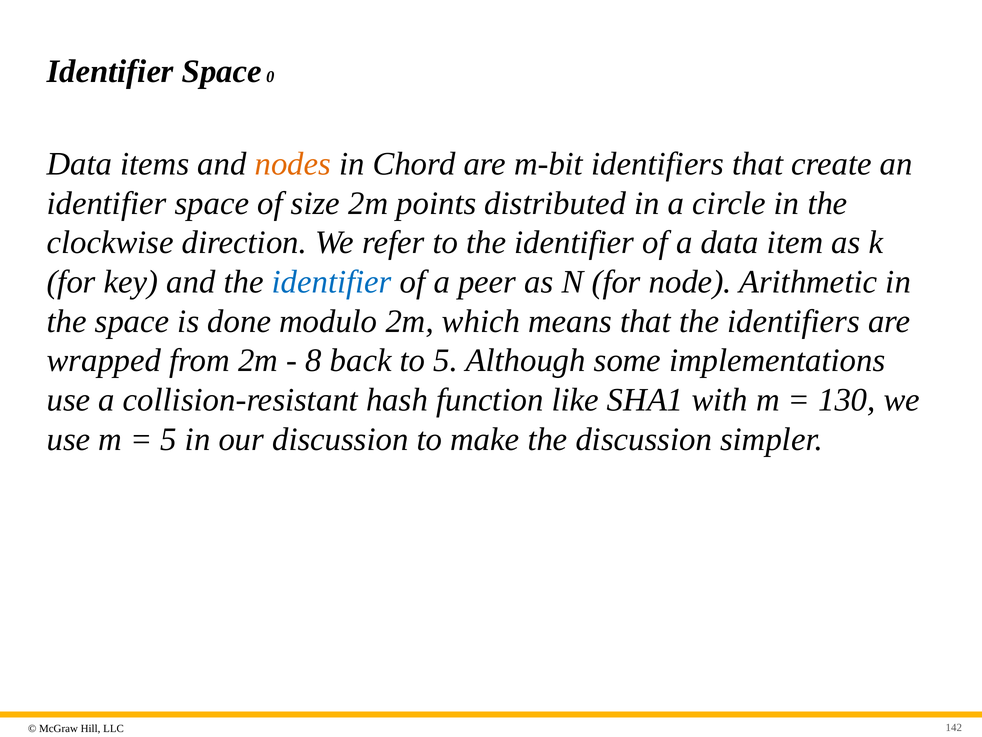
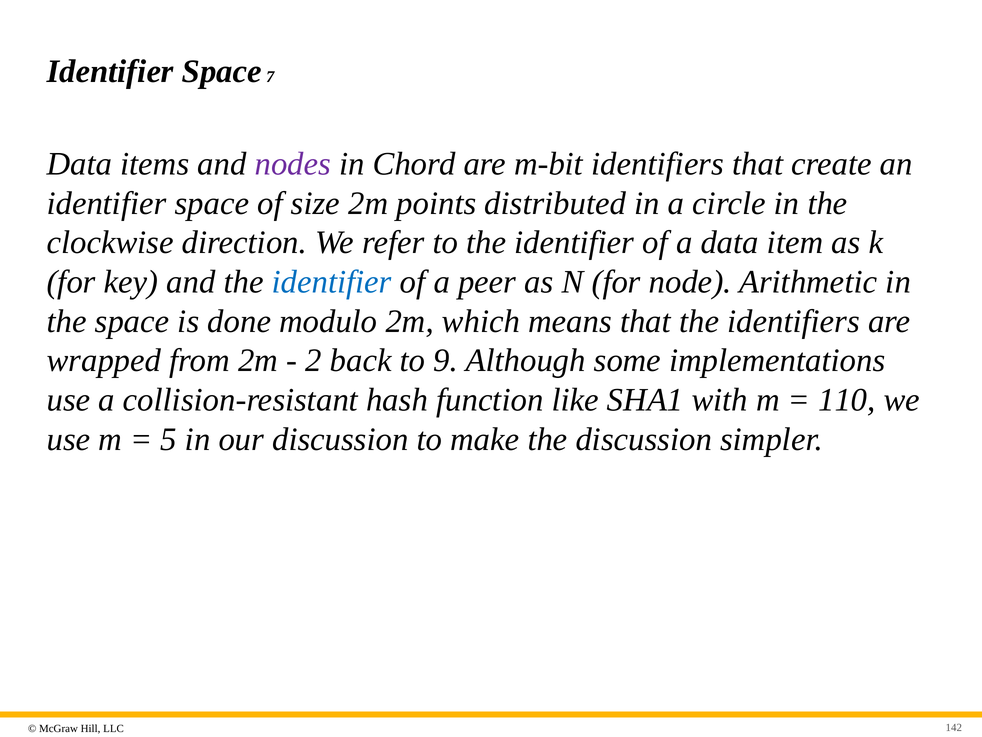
0: 0 -> 7
nodes colour: orange -> purple
8: 8 -> 2
to 5: 5 -> 9
130: 130 -> 110
